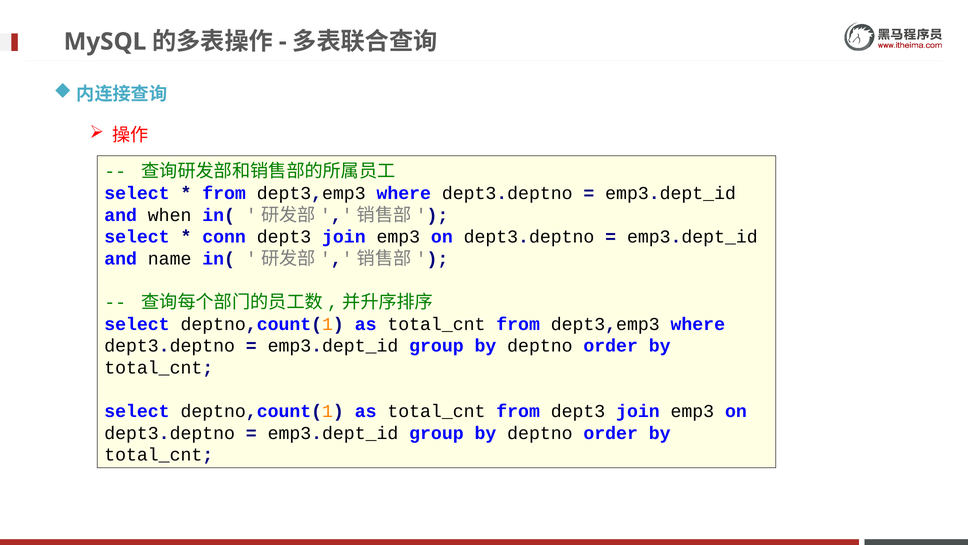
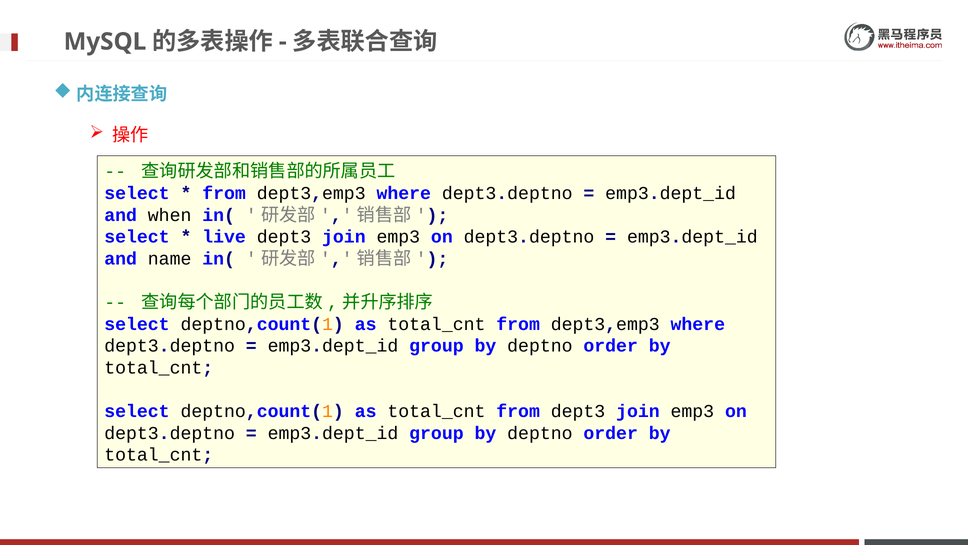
conn: conn -> live
